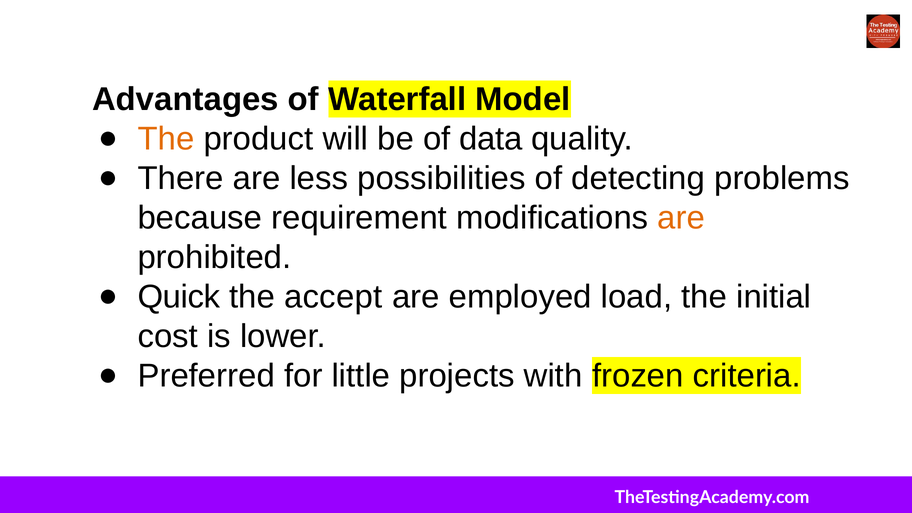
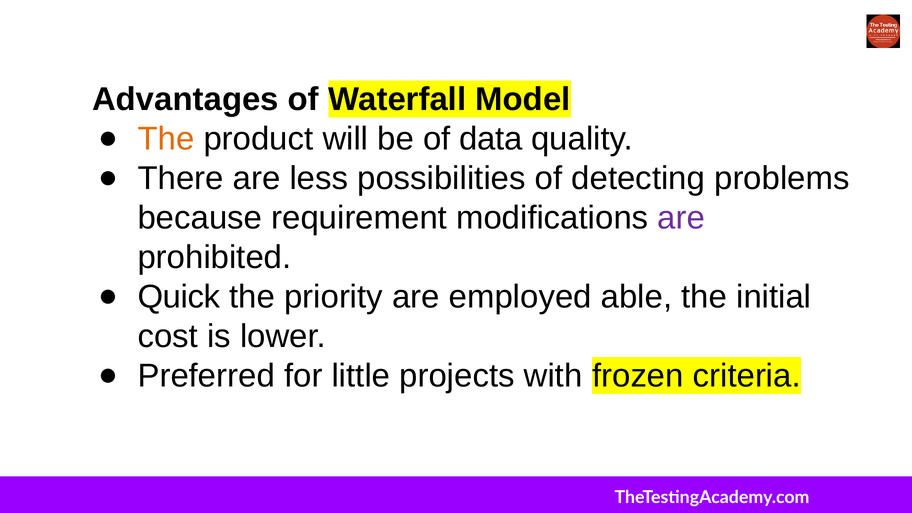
are at (681, 218) colour: orange -> purple
accept: accept -> priority
load: load -> able
